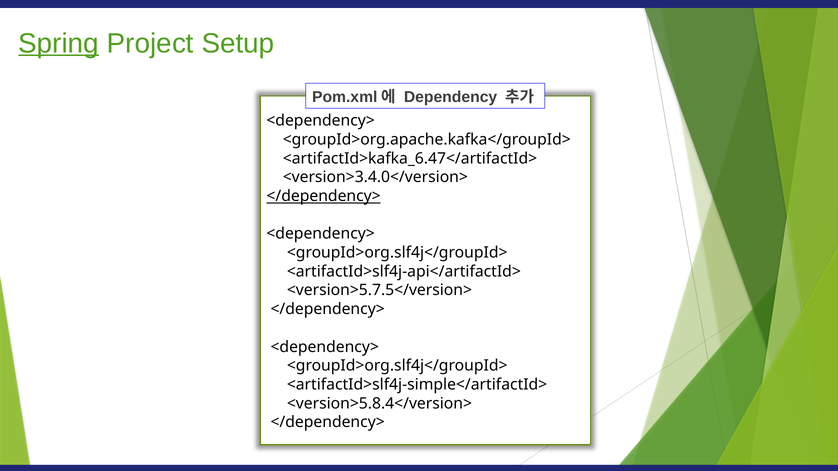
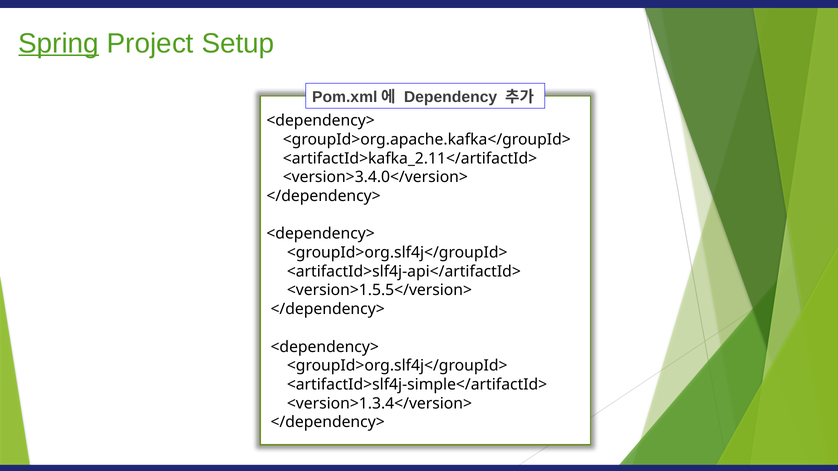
<artifactId>kafka_6.47</artifactId>: <artifactId>kafka_6.47</artifactId> -> <artifactId>kafka_2.11</artifactId>
</dependency> at (324, 196) underline: present -> none
<version>5.7.5</version>: <version>5.7.5</version> -> <version>1.5.5</version>
<version>5.8.4</version>: <version>5.8.4</version> -> <version>1.3.4</version>
